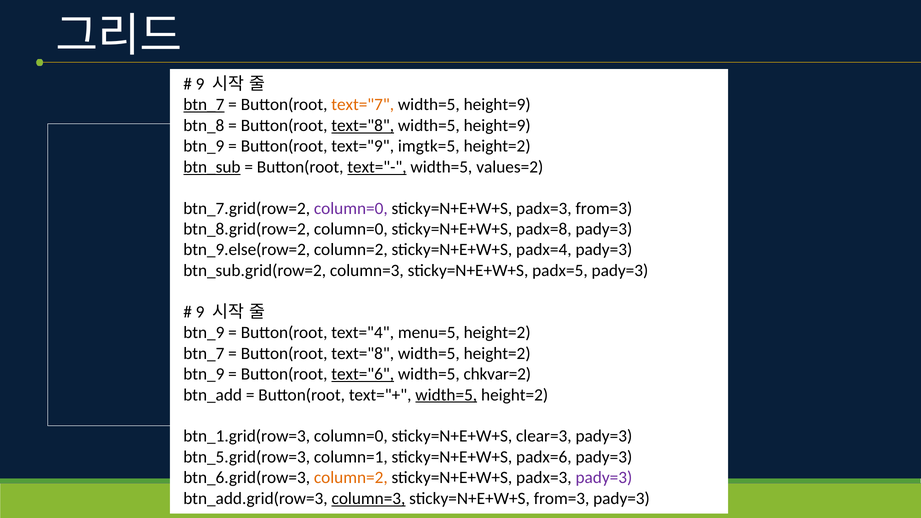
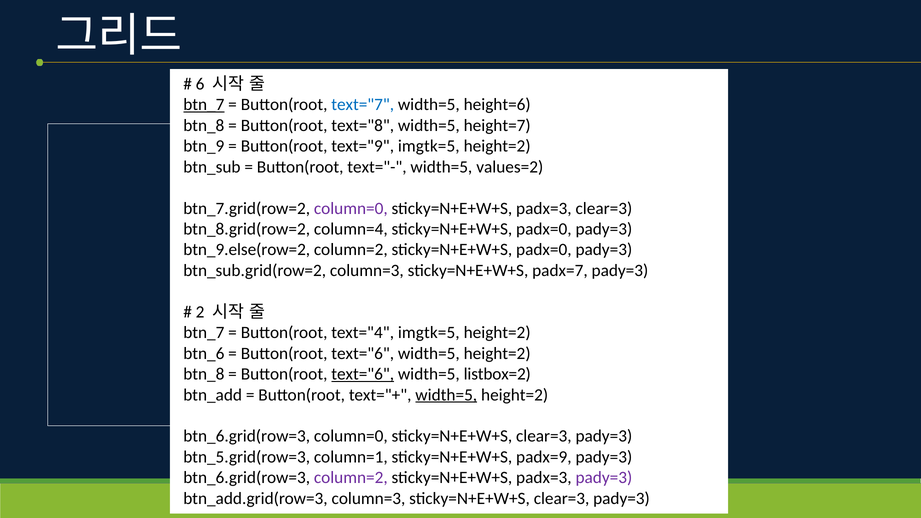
9 at (200, 84): 9 -> 6
text="7 colour: orange -> blue
height=9 at (497, 105): height=9 -> height=6
text="8 at (363, 125) underline: present -> none
height=9 at (497, 125): height=9 -> height=7
btn_sub underline: present -> none
text="- underline: present -> none
padx=3 from=3: from=3 -> clear=3
btn_8.grid(row=2 column=0: column=0 -> column=4
padx=8 at (544, 229): padx=8 -> padx=0
column=2 sticky=N+E+W+S padx=4: padx=4 -> padx=0
padx=5: padx=5 -> padx=7
9 at (200, 312): 9 -> 2
btn_9 at (204, 333): btn_9 -> btn_7
text="4 menu=5: menu=5 -> imgtk=5
btn_7 at (204, 353): btn_7 -> btn_6
text="8 at (363, 353): text="8 -> text="6
btn_9 at (204, 374): btn_9 -> btn_8
chkvar=2: chkvar=2 -> listbox=2
btn_1.grid(row=3 at (247, 436): btn_1.grid(row=3 -> btn_6.grid(row=3
padx=6: padx=6 -> padx=9
column=2 at (351, 478) colour: orange -> purple
column=3 at (369, 498) underline: present -> none
from=3 at (562, 498): from=3 -> clear=3
